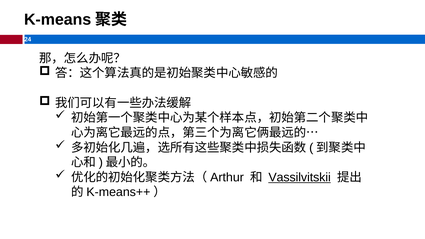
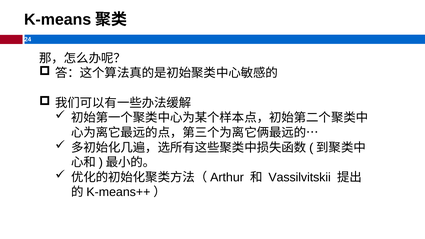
Vassilvitskii underline: present -> none
